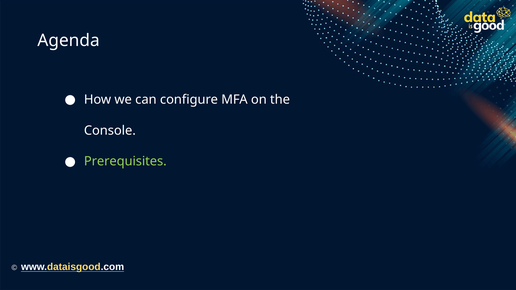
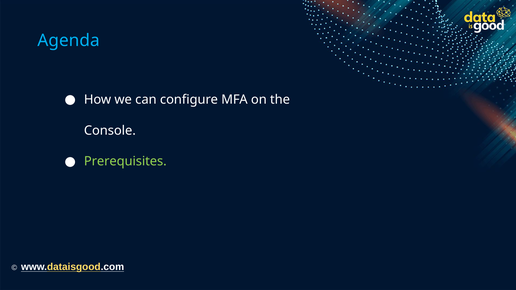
Agenda colour: white -> light blue
